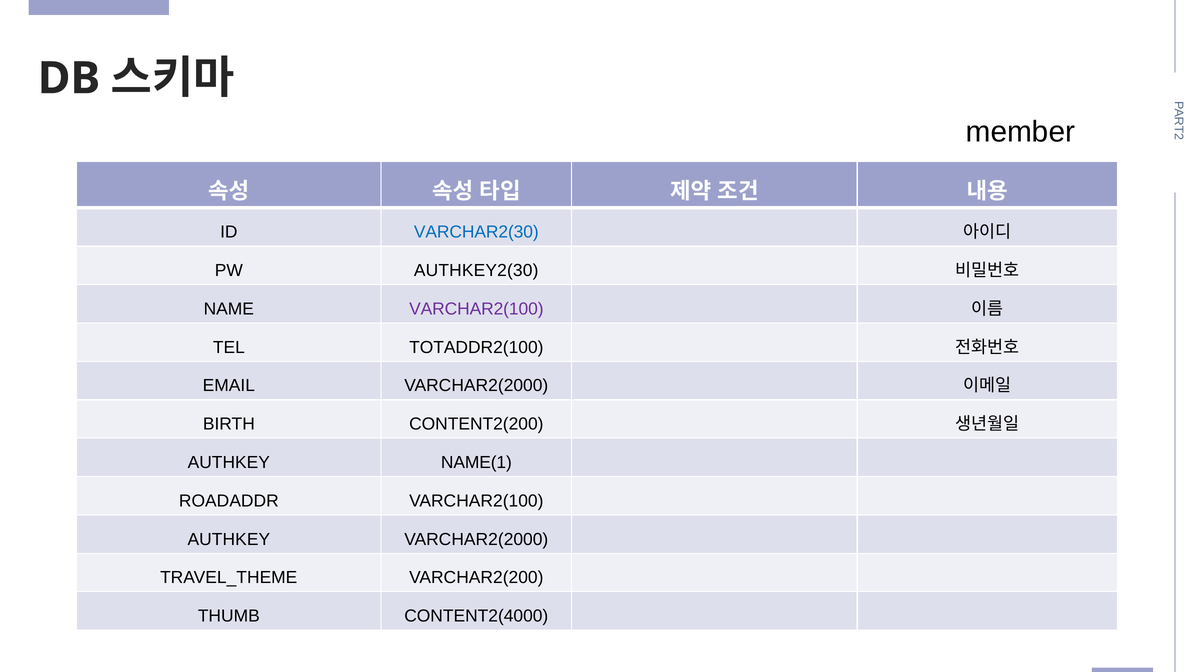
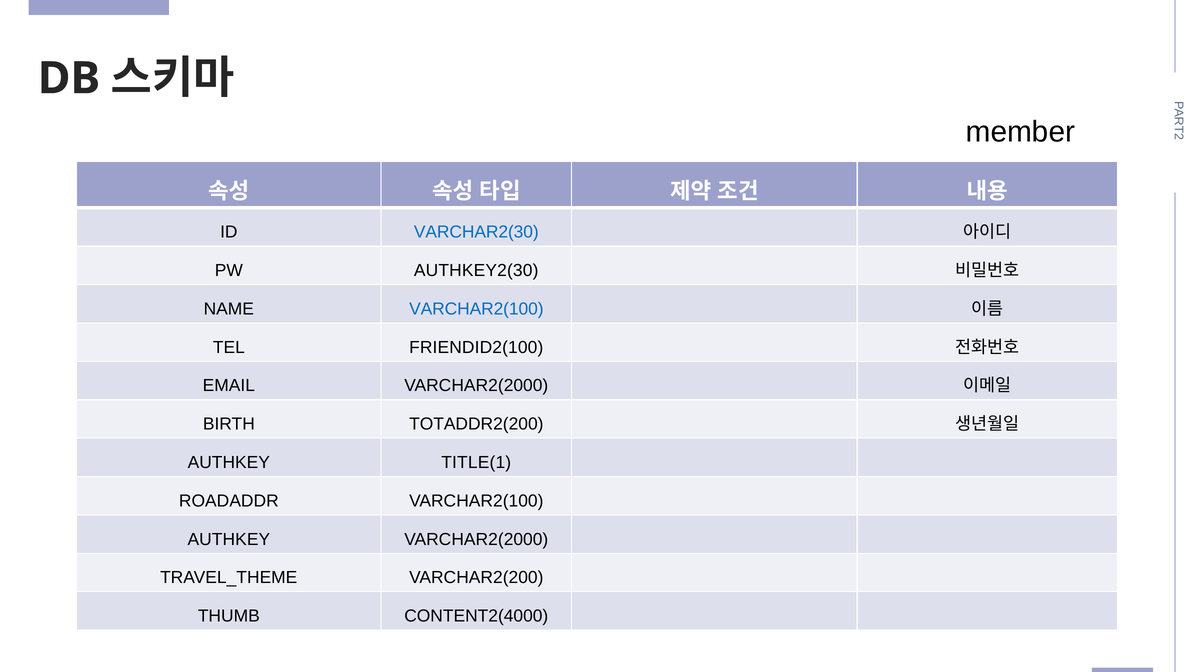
VARCHAR2(100 at (476, 309) colour: purple -> blue
TOTADDR2(100: TOTADDR2(100 -> FRIENDID2(100
CONTENT2(200: CONTENT2(200 -> TOTADDR2(200
NAME(1: NAME(1 -> TITLE(1
